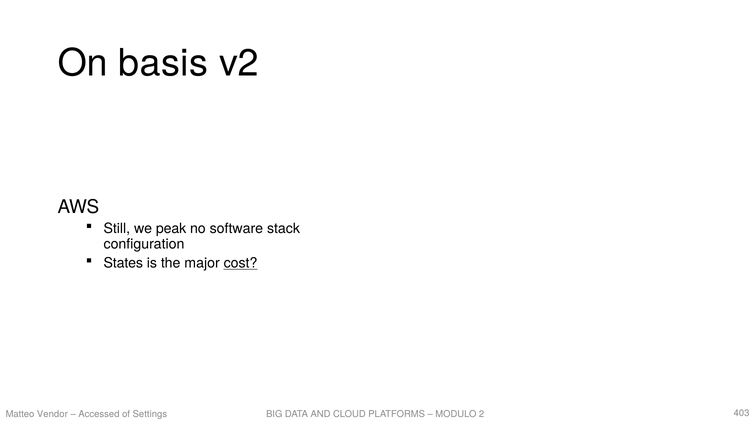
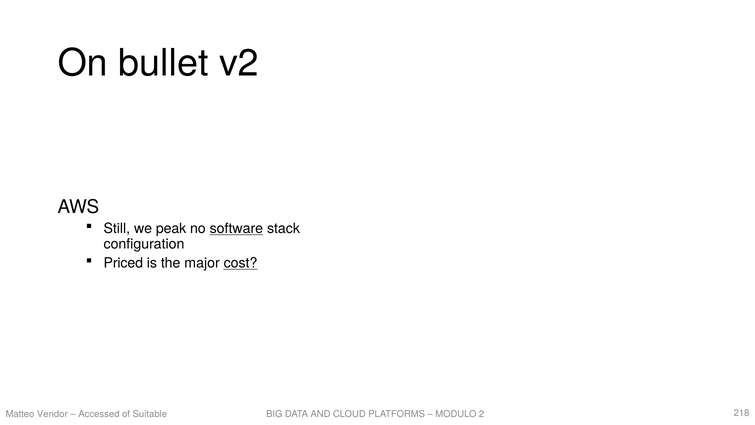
basis: basis -> bullet
software underline: none -> present
States: States -> Priced
Settings: Settings -> Suitable
403: 403 -> 218
